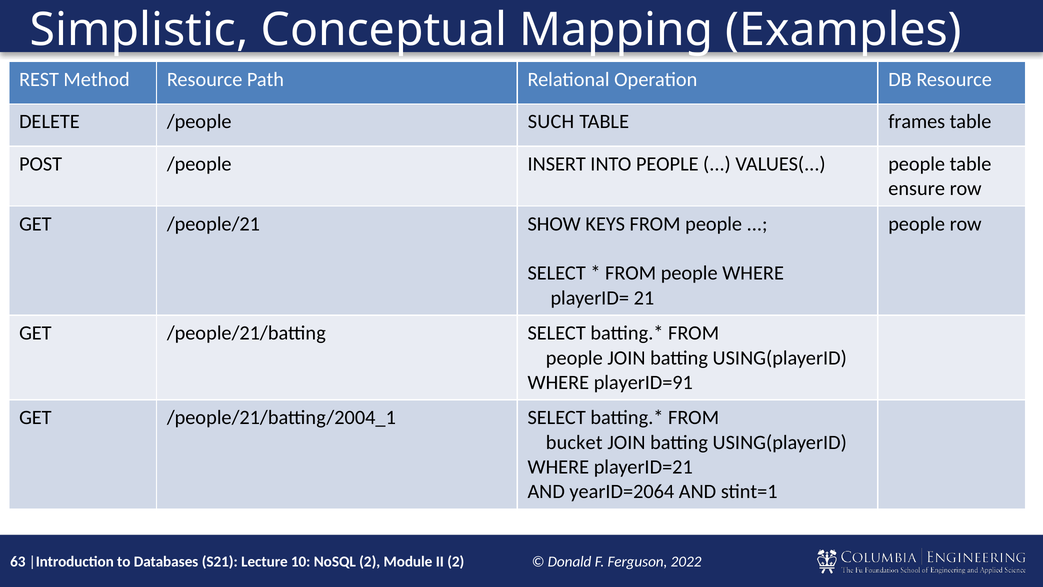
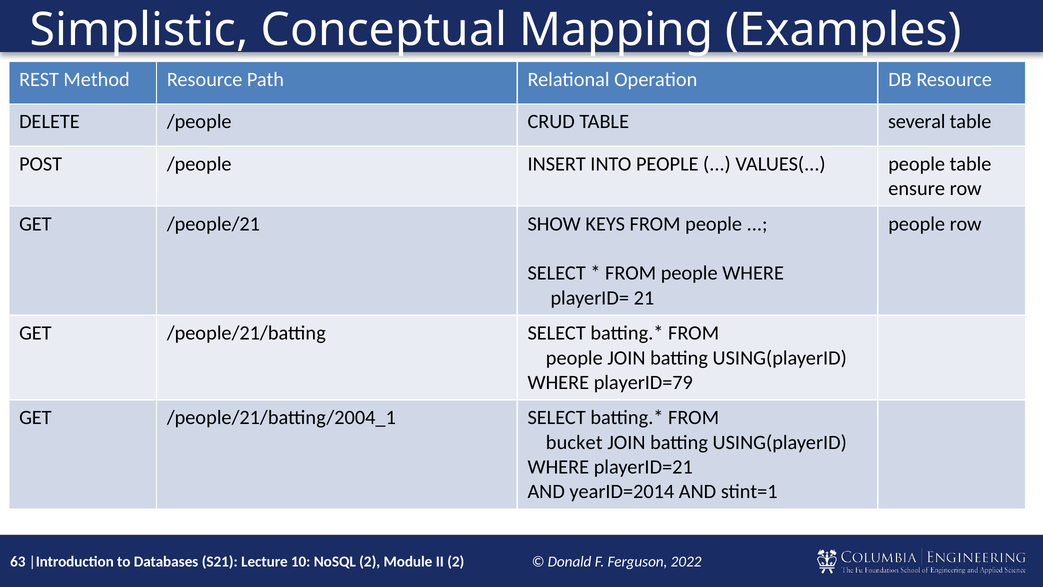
SUCH: SUCH -> CRUD
frames: frames -> several
playerID=91: playerID=91 -> playerID=79
yearID=2064: yearID=2064 -> yearID=2014
